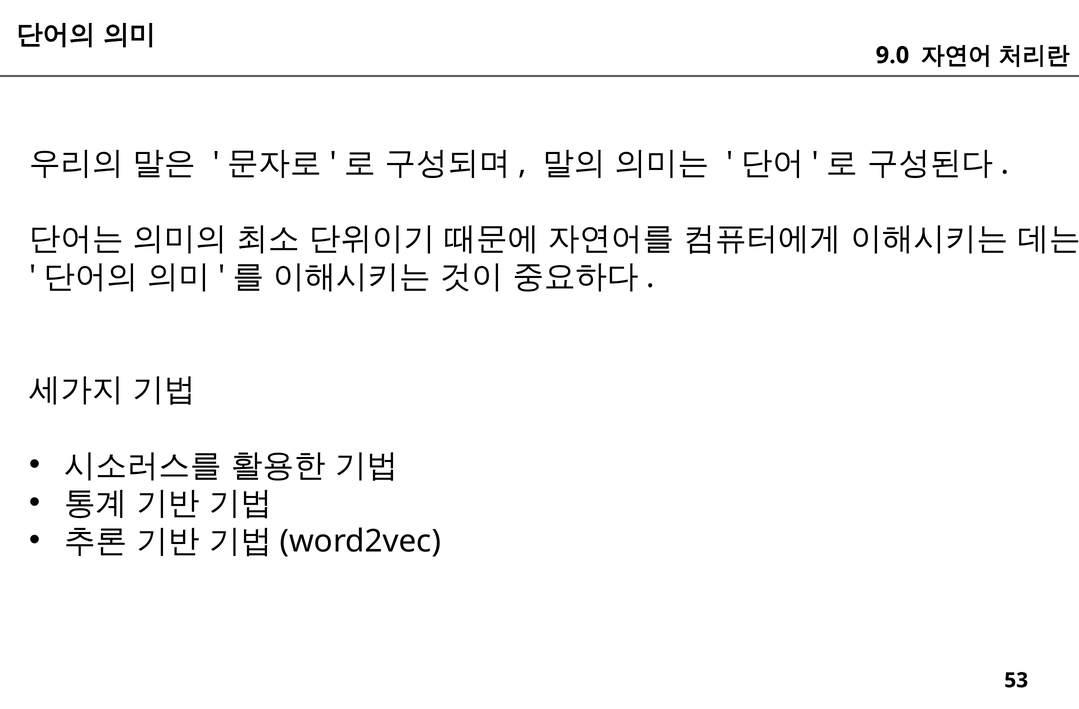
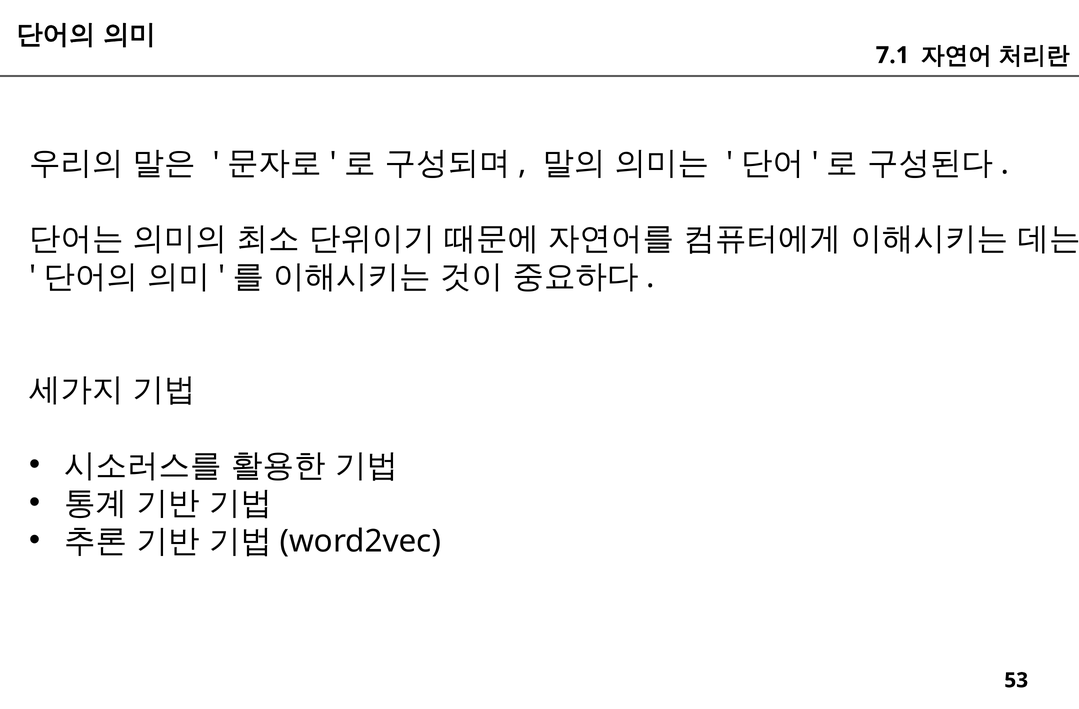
9.0: 9.0 -> 7.1
